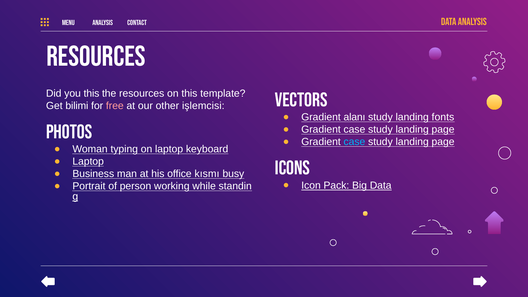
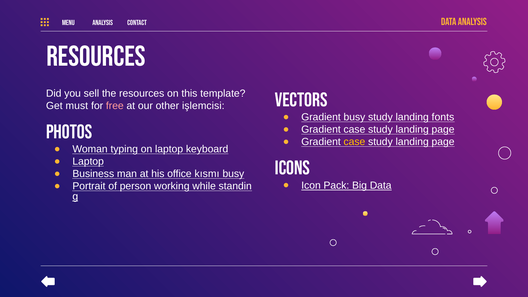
you this: this -> sell
bilimi: bilimi -> must
Gradient alanı: alanı -> busy
case at (354, 142) colour: light blue -> yellow
